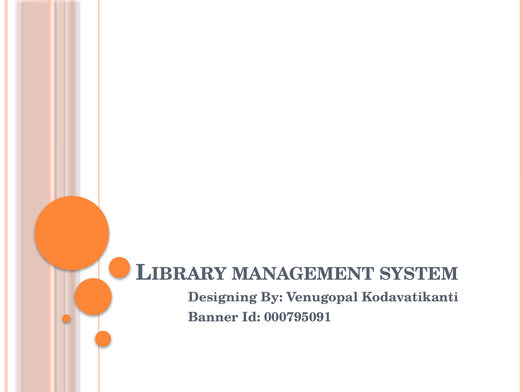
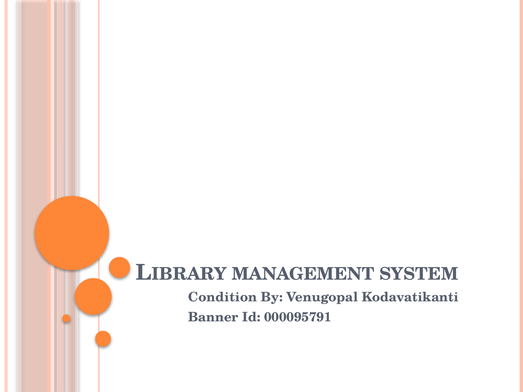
Designing: Designing -> Condition
000795091: 000795091 -> 000095791
